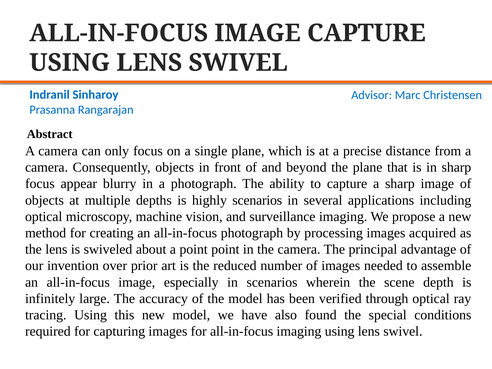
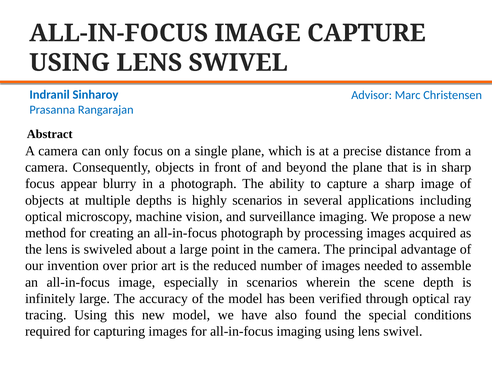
a point: point -> large
